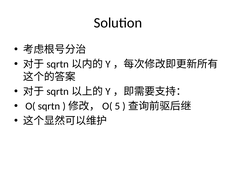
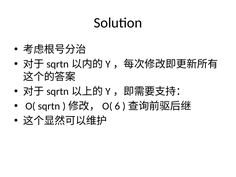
5: 5 -> 6
